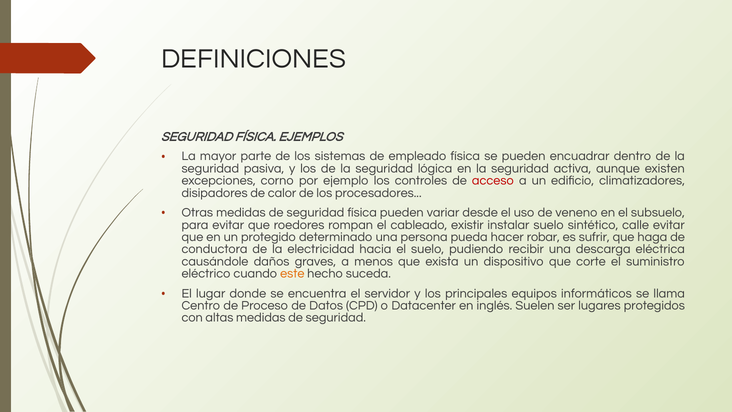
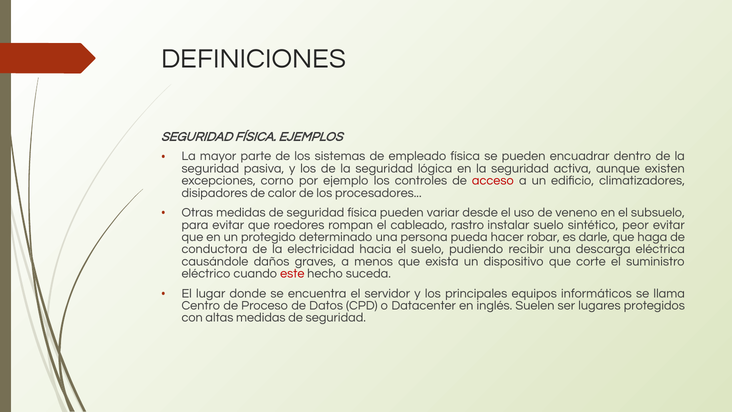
existir: existir -> rastro
calle: calle -> peor
sufrir: sufrir -> darle
este colour: orange -> red
